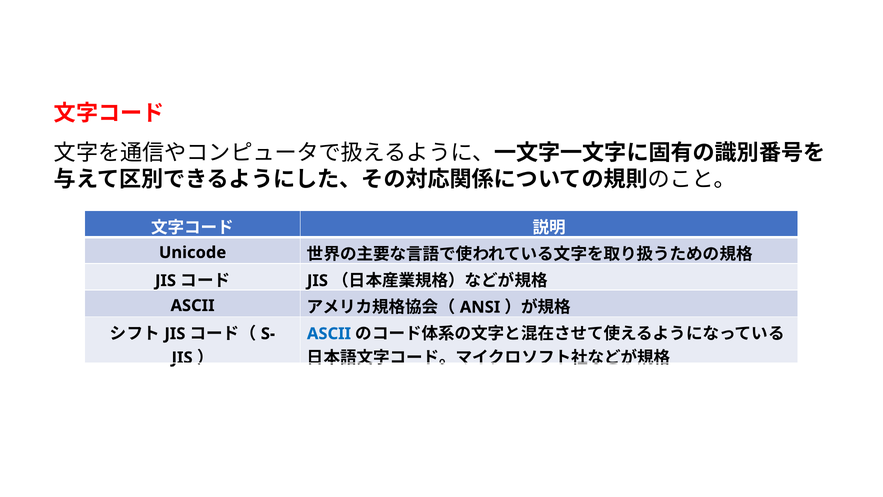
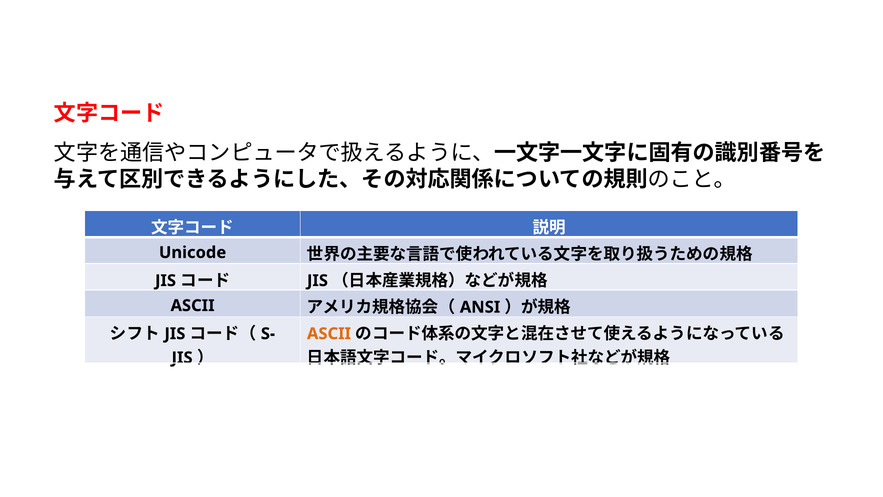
ASCII at (329, 334) colour: blue -> orange
